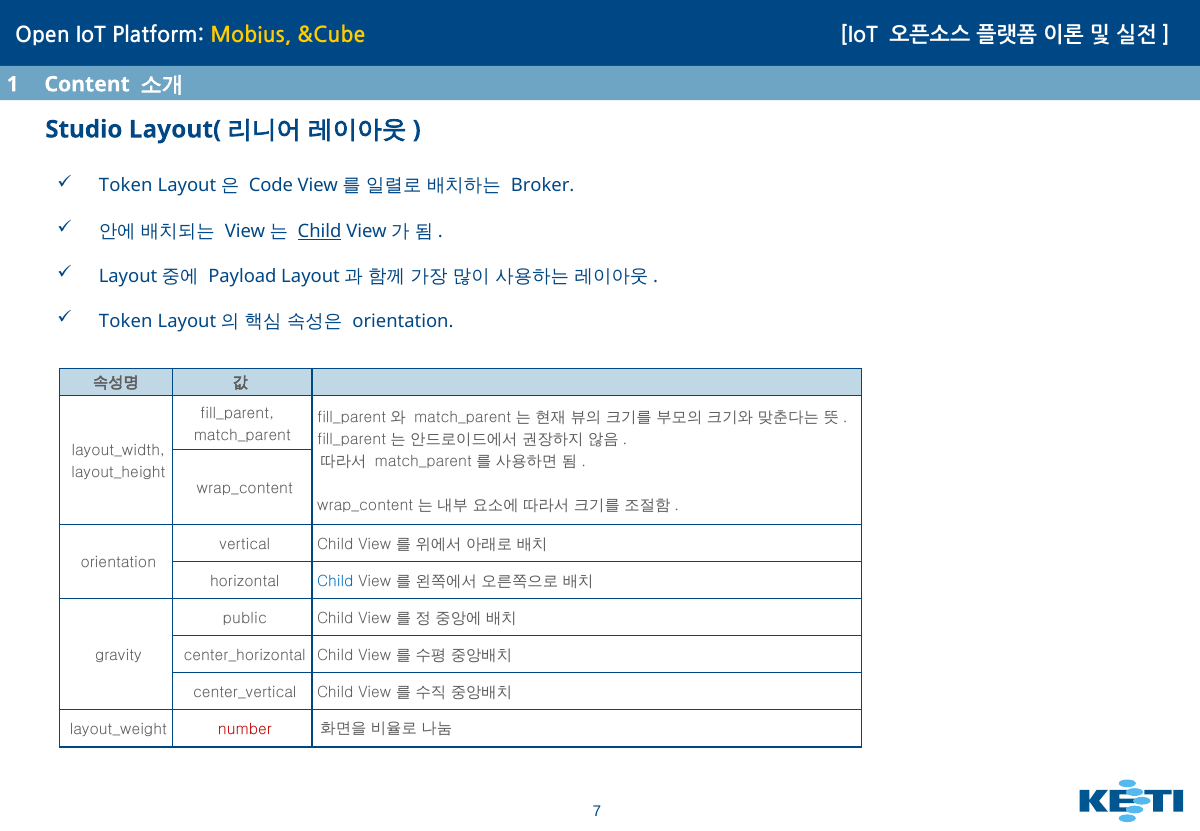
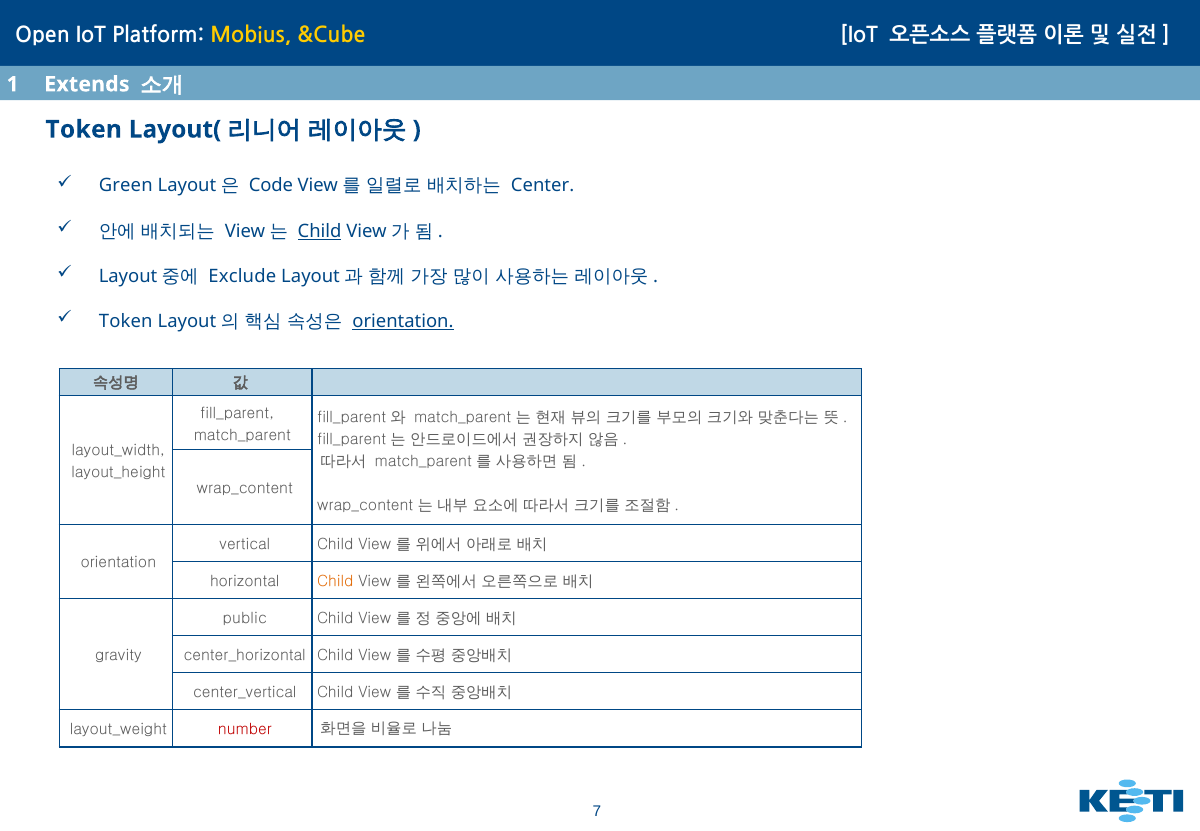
Content: Content -> Extends
Studio at (84, 129): Studio -> Token
Token at (126, 186): Token -> Green
Broker: Broker -> Center
Payload: Payload -> Exclude
orientation at (403, 322) underline: none -> present
Child at (335, 581) colour: blue -> orange
